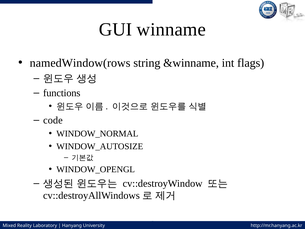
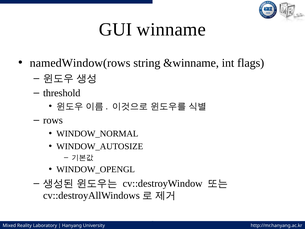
functions: functions -> threshold
code: code -> rows
